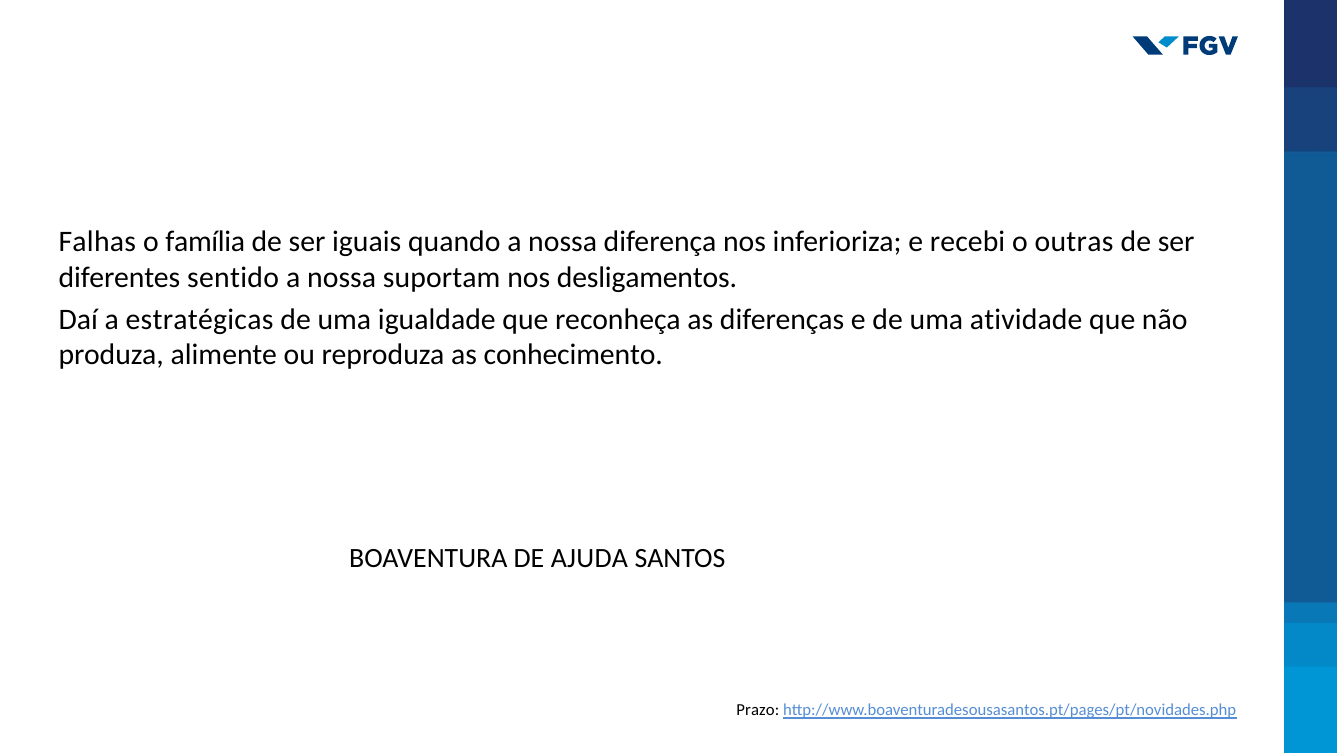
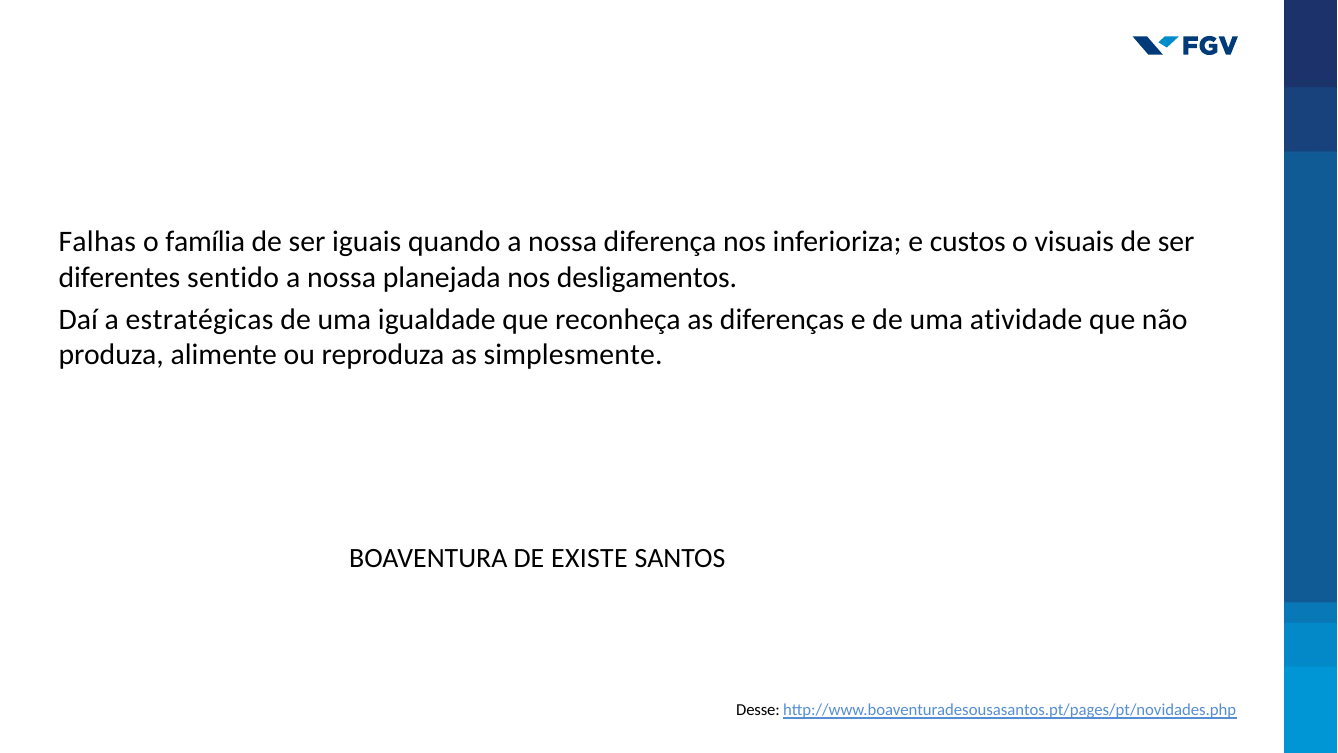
recebi: recebi -> custos
outras: outras -> visuais
suportam: suportam -> planejada
conhecimento: conhecimento -> simplesmente
AJUDA: AJUDA -> EXISTE
Prazo: Prazo -> Desse
